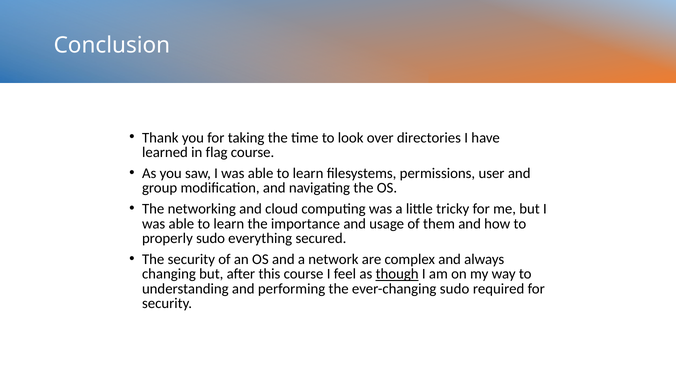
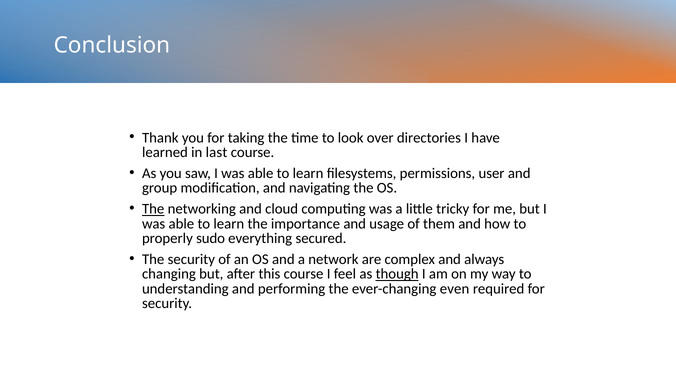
flag: flag -> last
The at (153, 209) underline: none -> present
ever-changing sudo: sudo -> even
